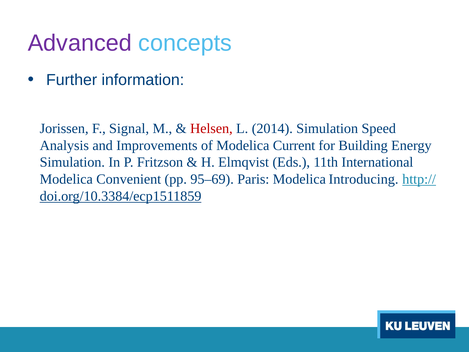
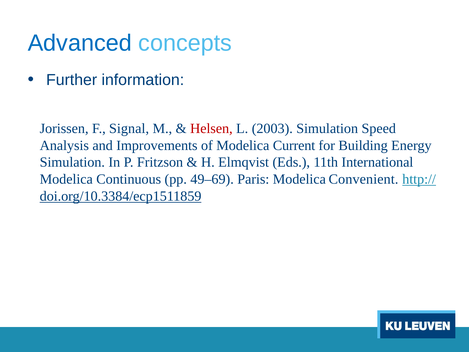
Advanced colour: purple -> blue
2014: 2014 -> 2003
Convenient: Convenient -> Continuous
95–69: 95–69 -> 49–69
Introducing: Introducing -> Convenient
